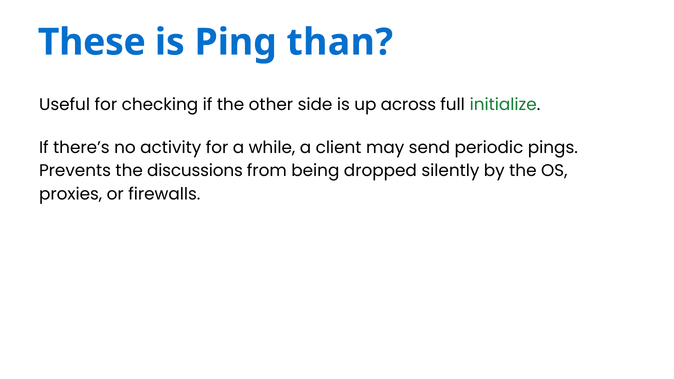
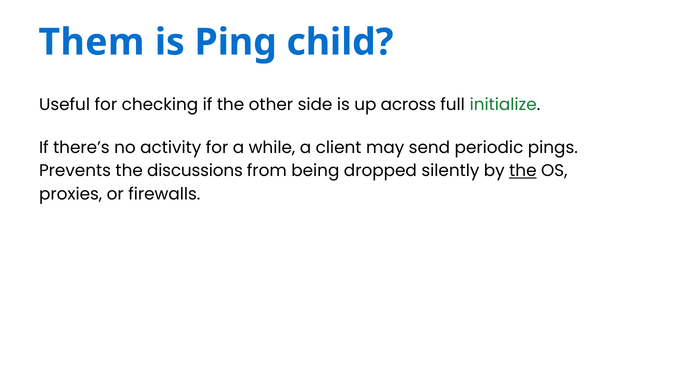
These: These -> Them
than: than -> child
the at (523, 171) underline: none -> present
